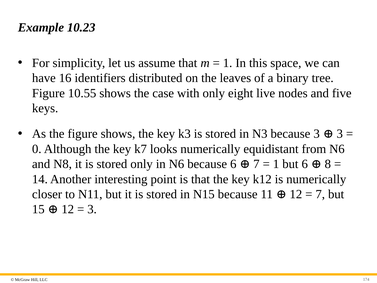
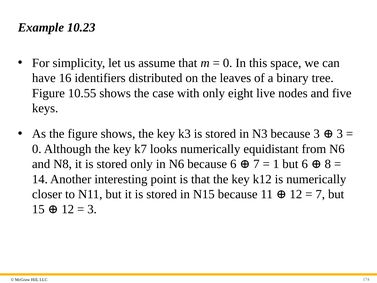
1 at (228, 63): 1 -> 0
